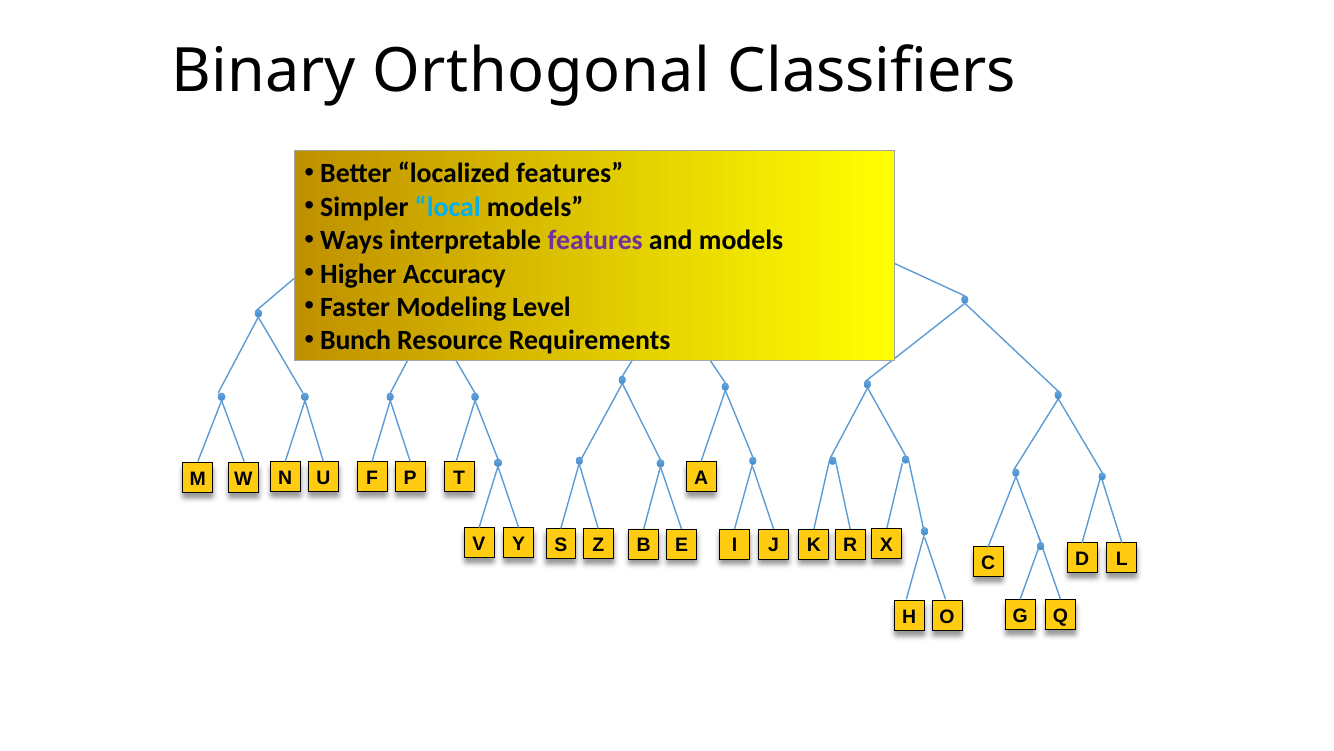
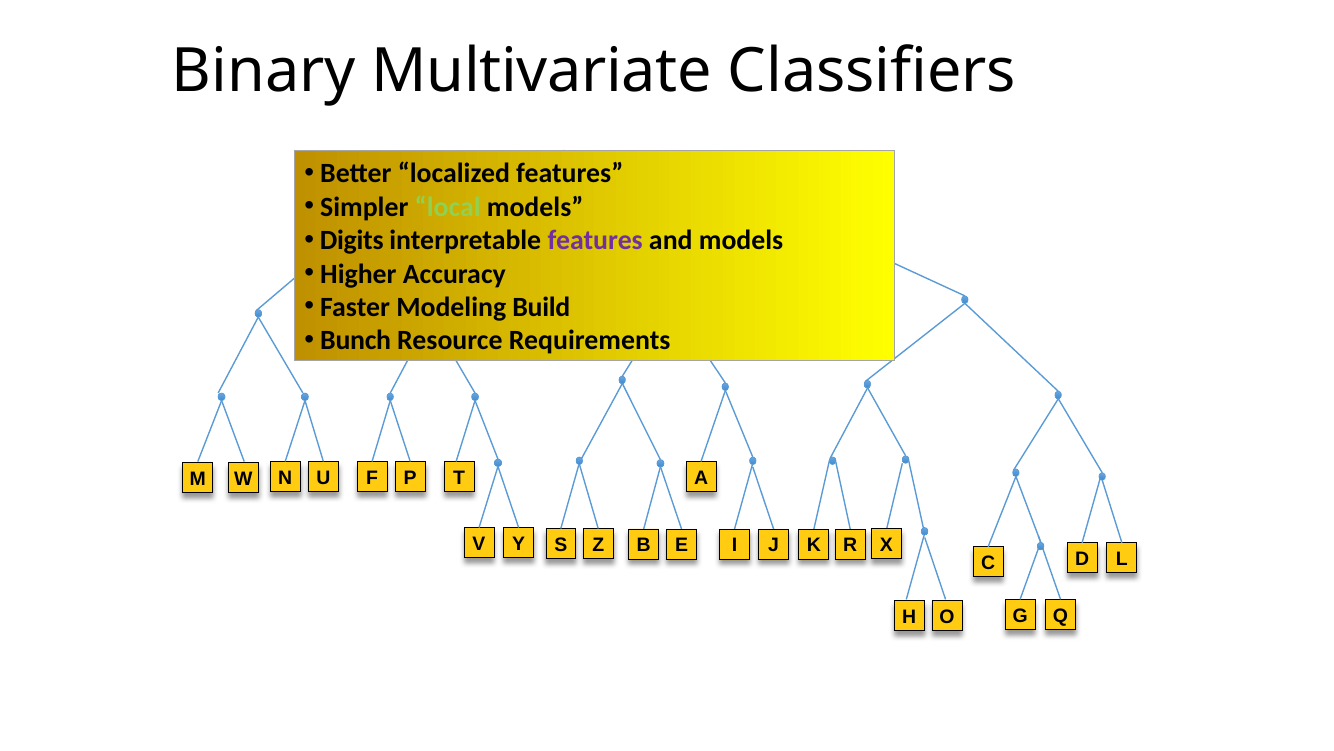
Orthogonal: Orthogonal -> Multivariate
local colour: light blue -> light green
Ways: Ways -> Digits
Level: Level -> Build
